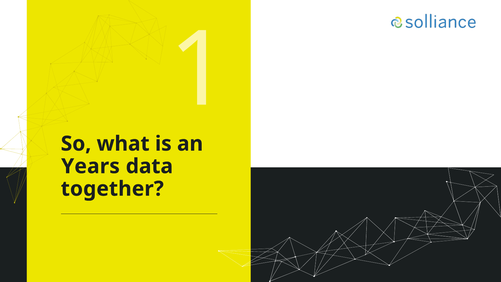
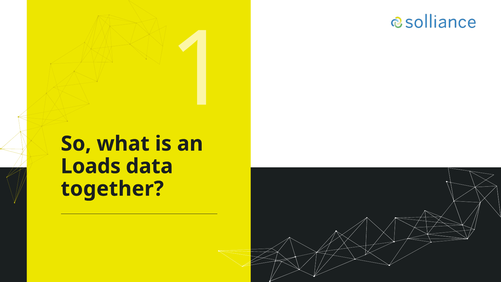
Years: Years -> Loads
